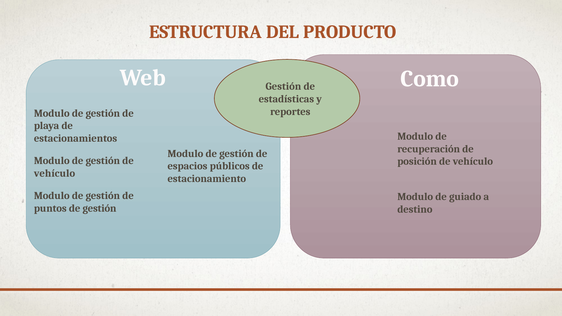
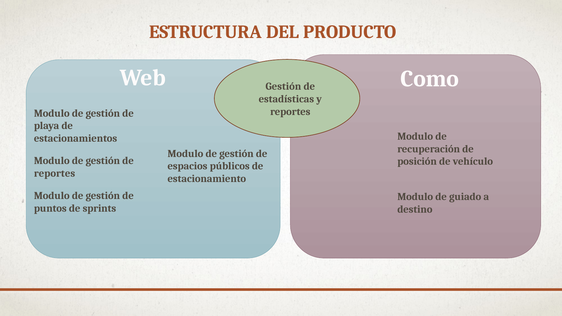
vehículo at (55, 174): vehículo -> reportes
puntos de gestión: gestión -> sprints
